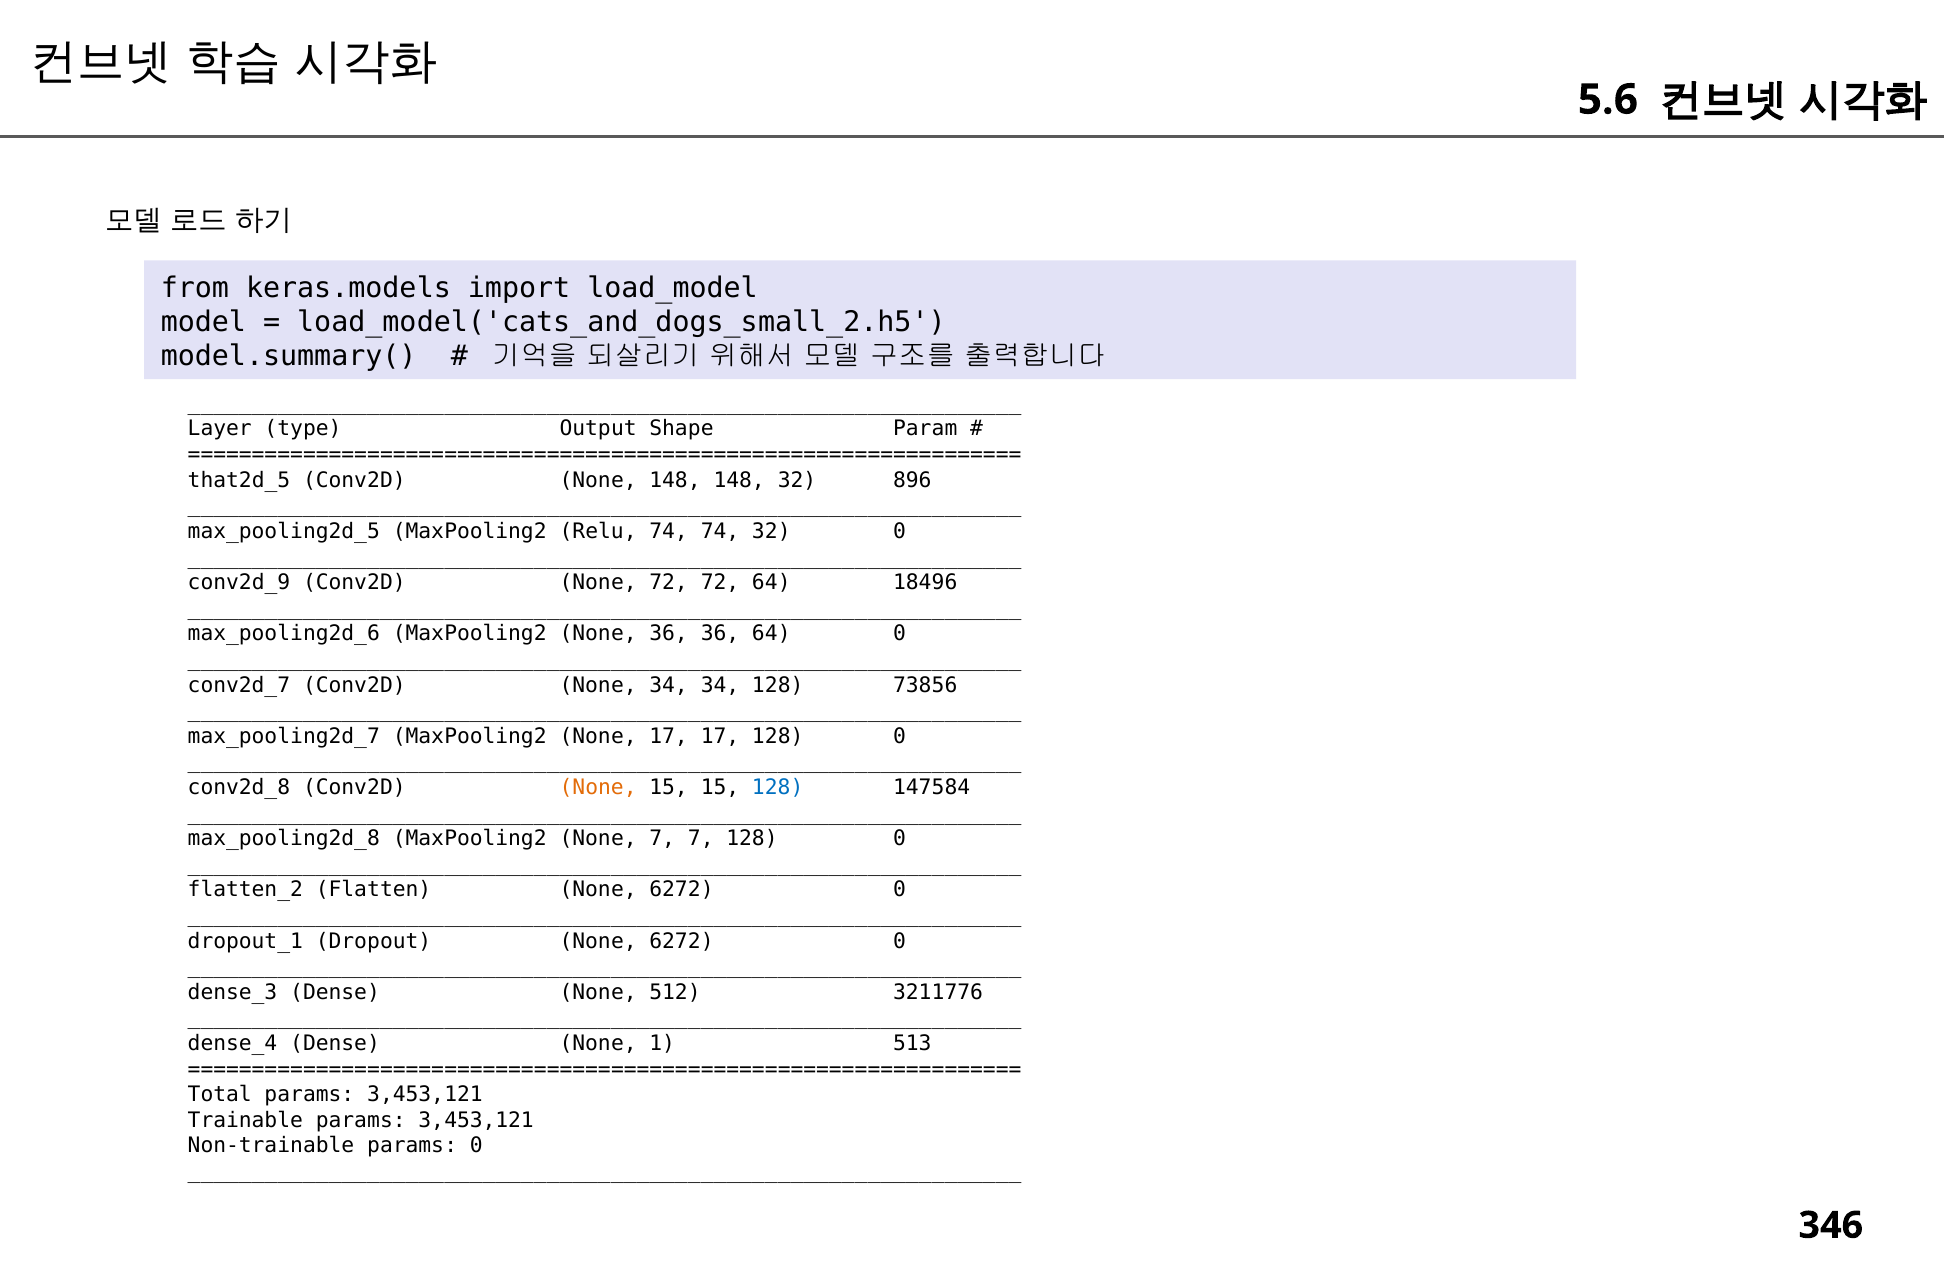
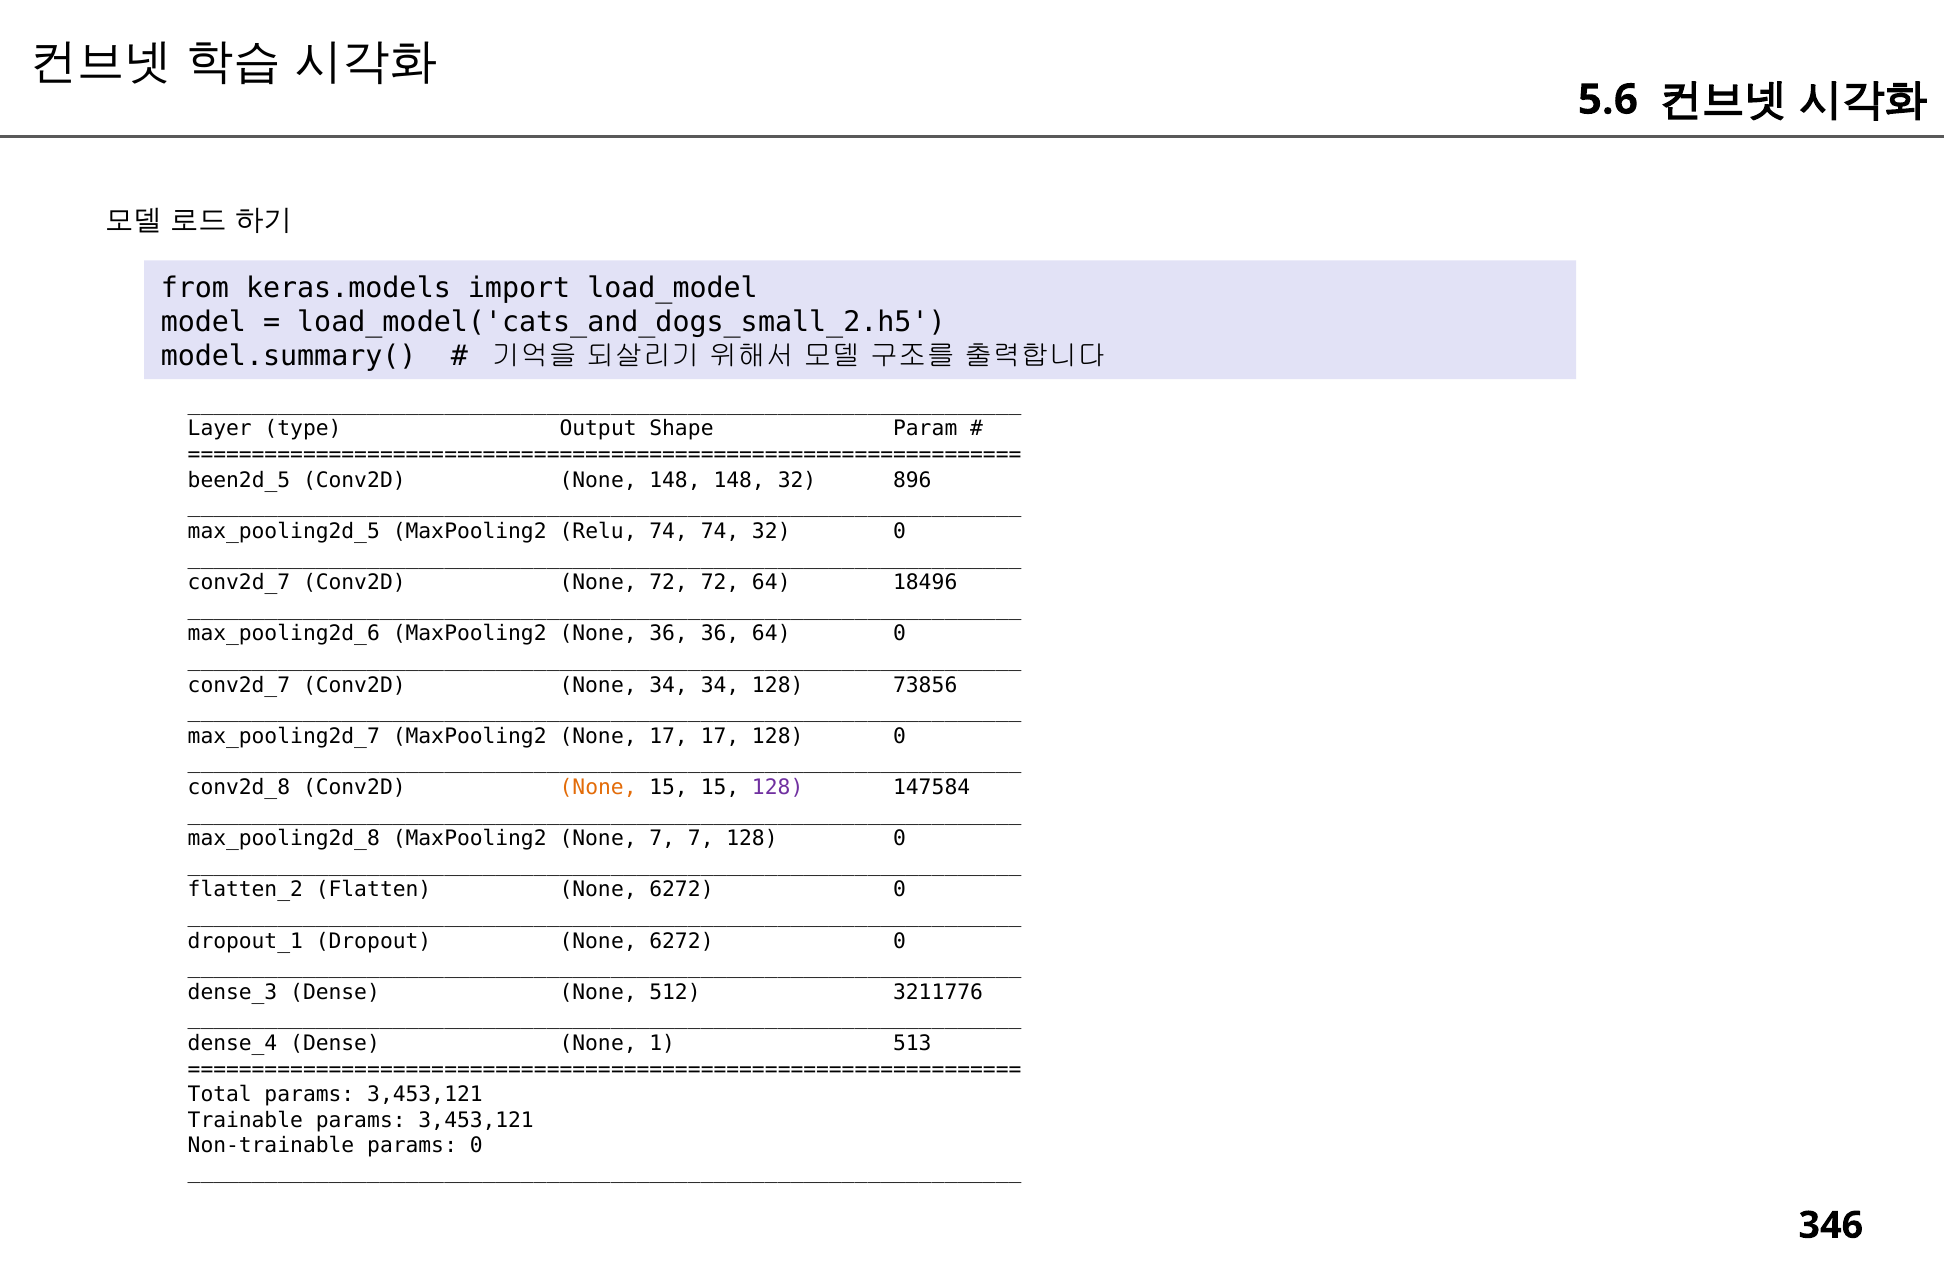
that2d_5: that2d_5 -> been2d_5
conv2d_9 at (239, 583): conv2d_9 -> conv2d_7
128 at (778, 787) colour: blue -> purple
